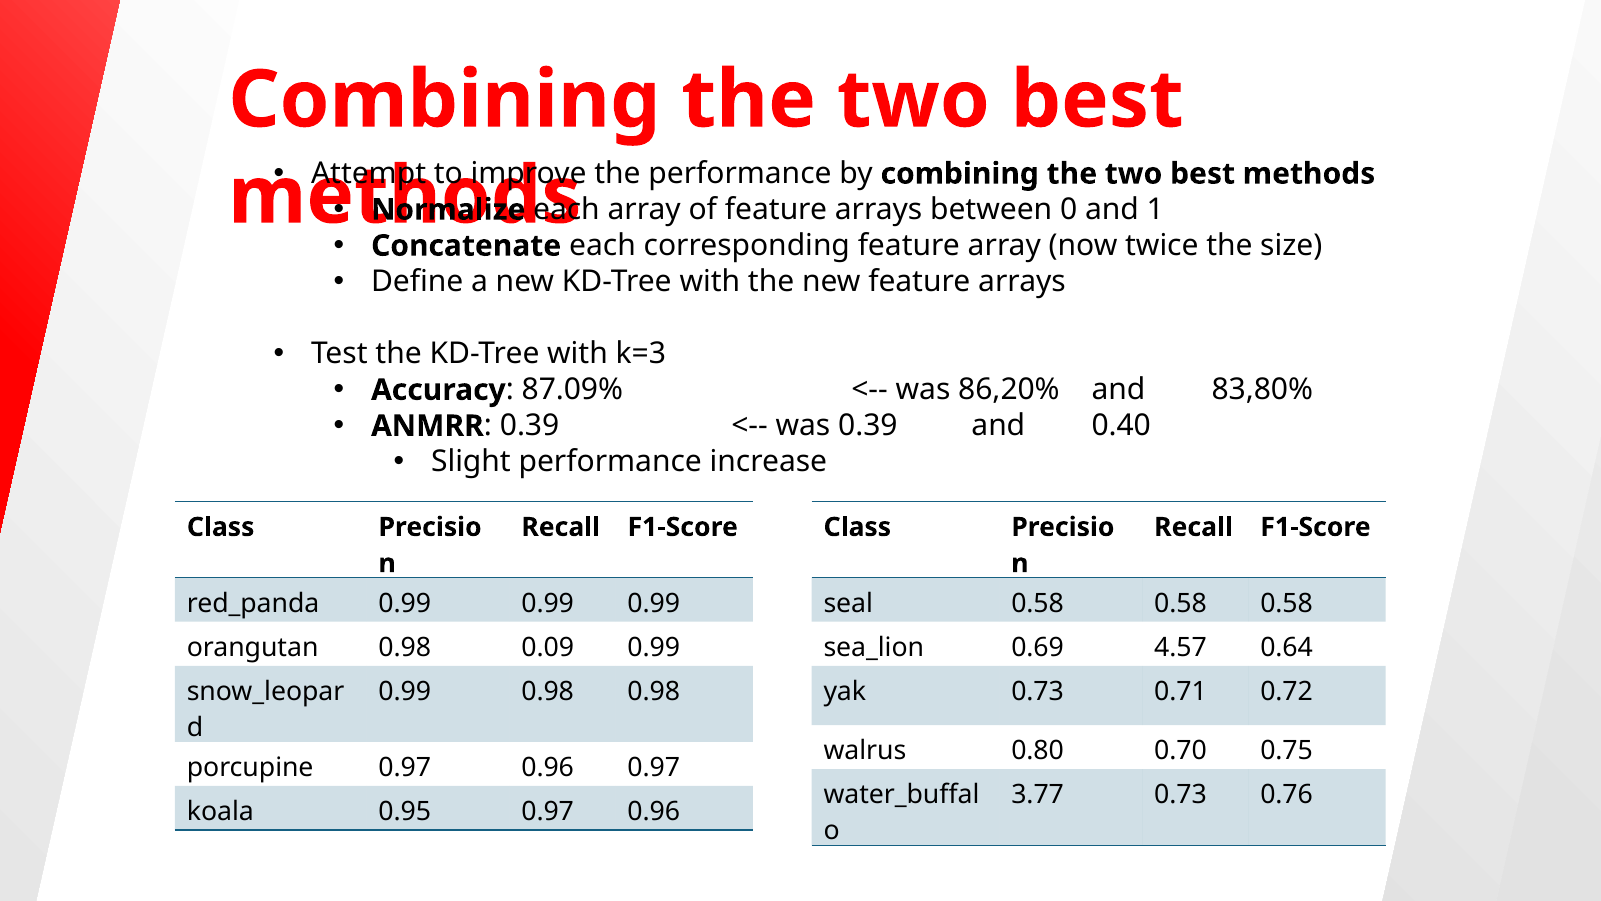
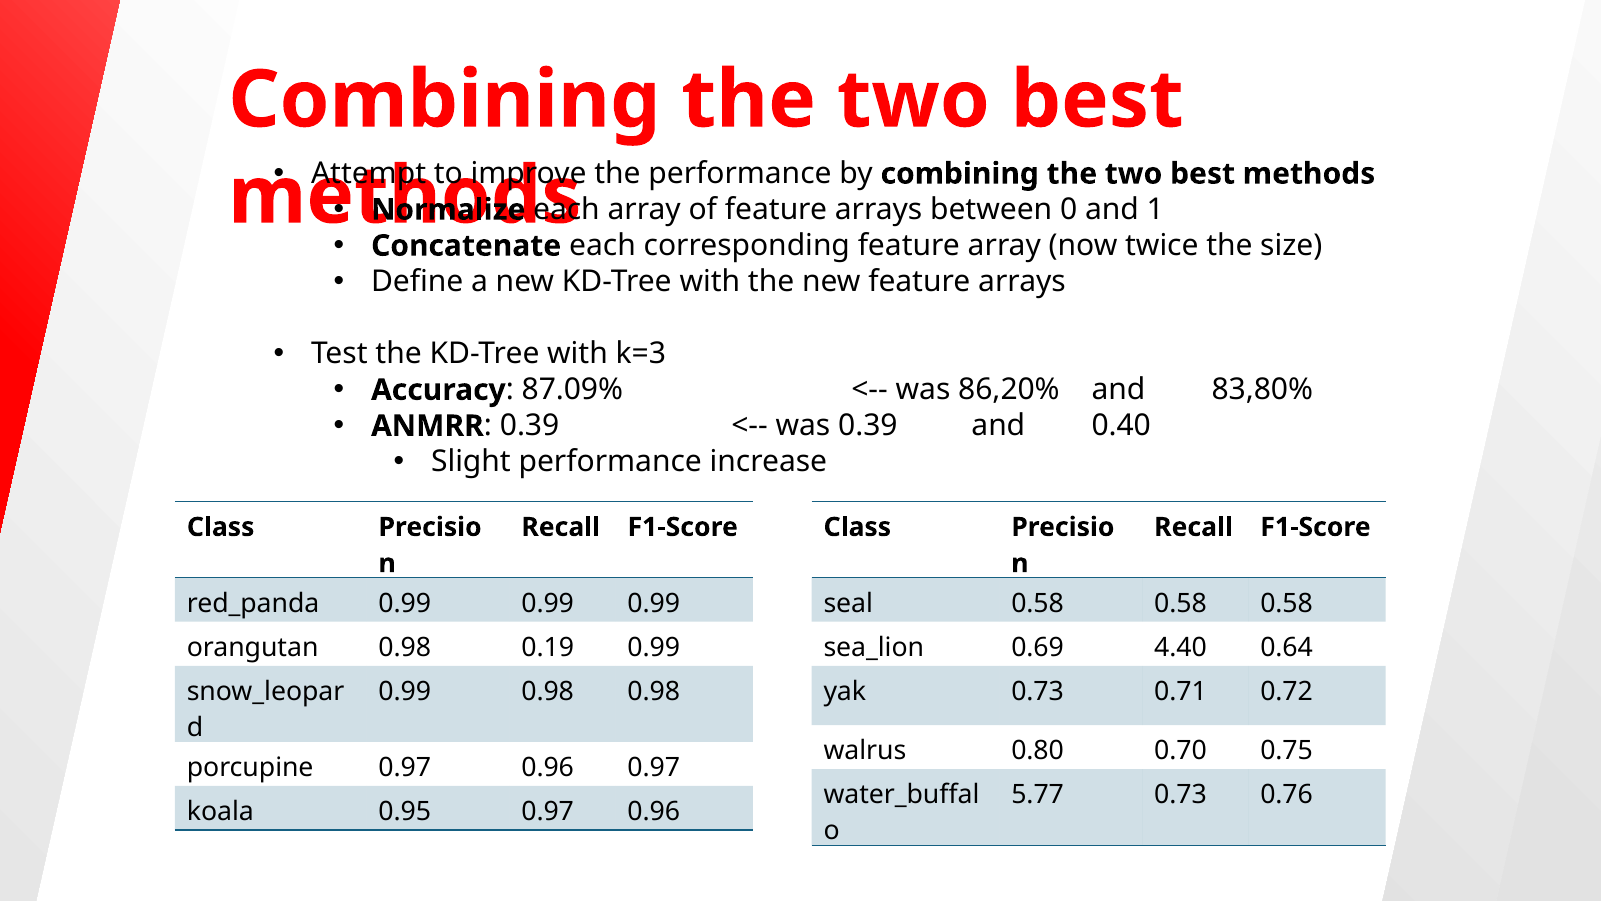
0.09: 0.09 -> 0.19
4.57: 4.57 -> 4.40
3.77: 3.77 -> 5.77
